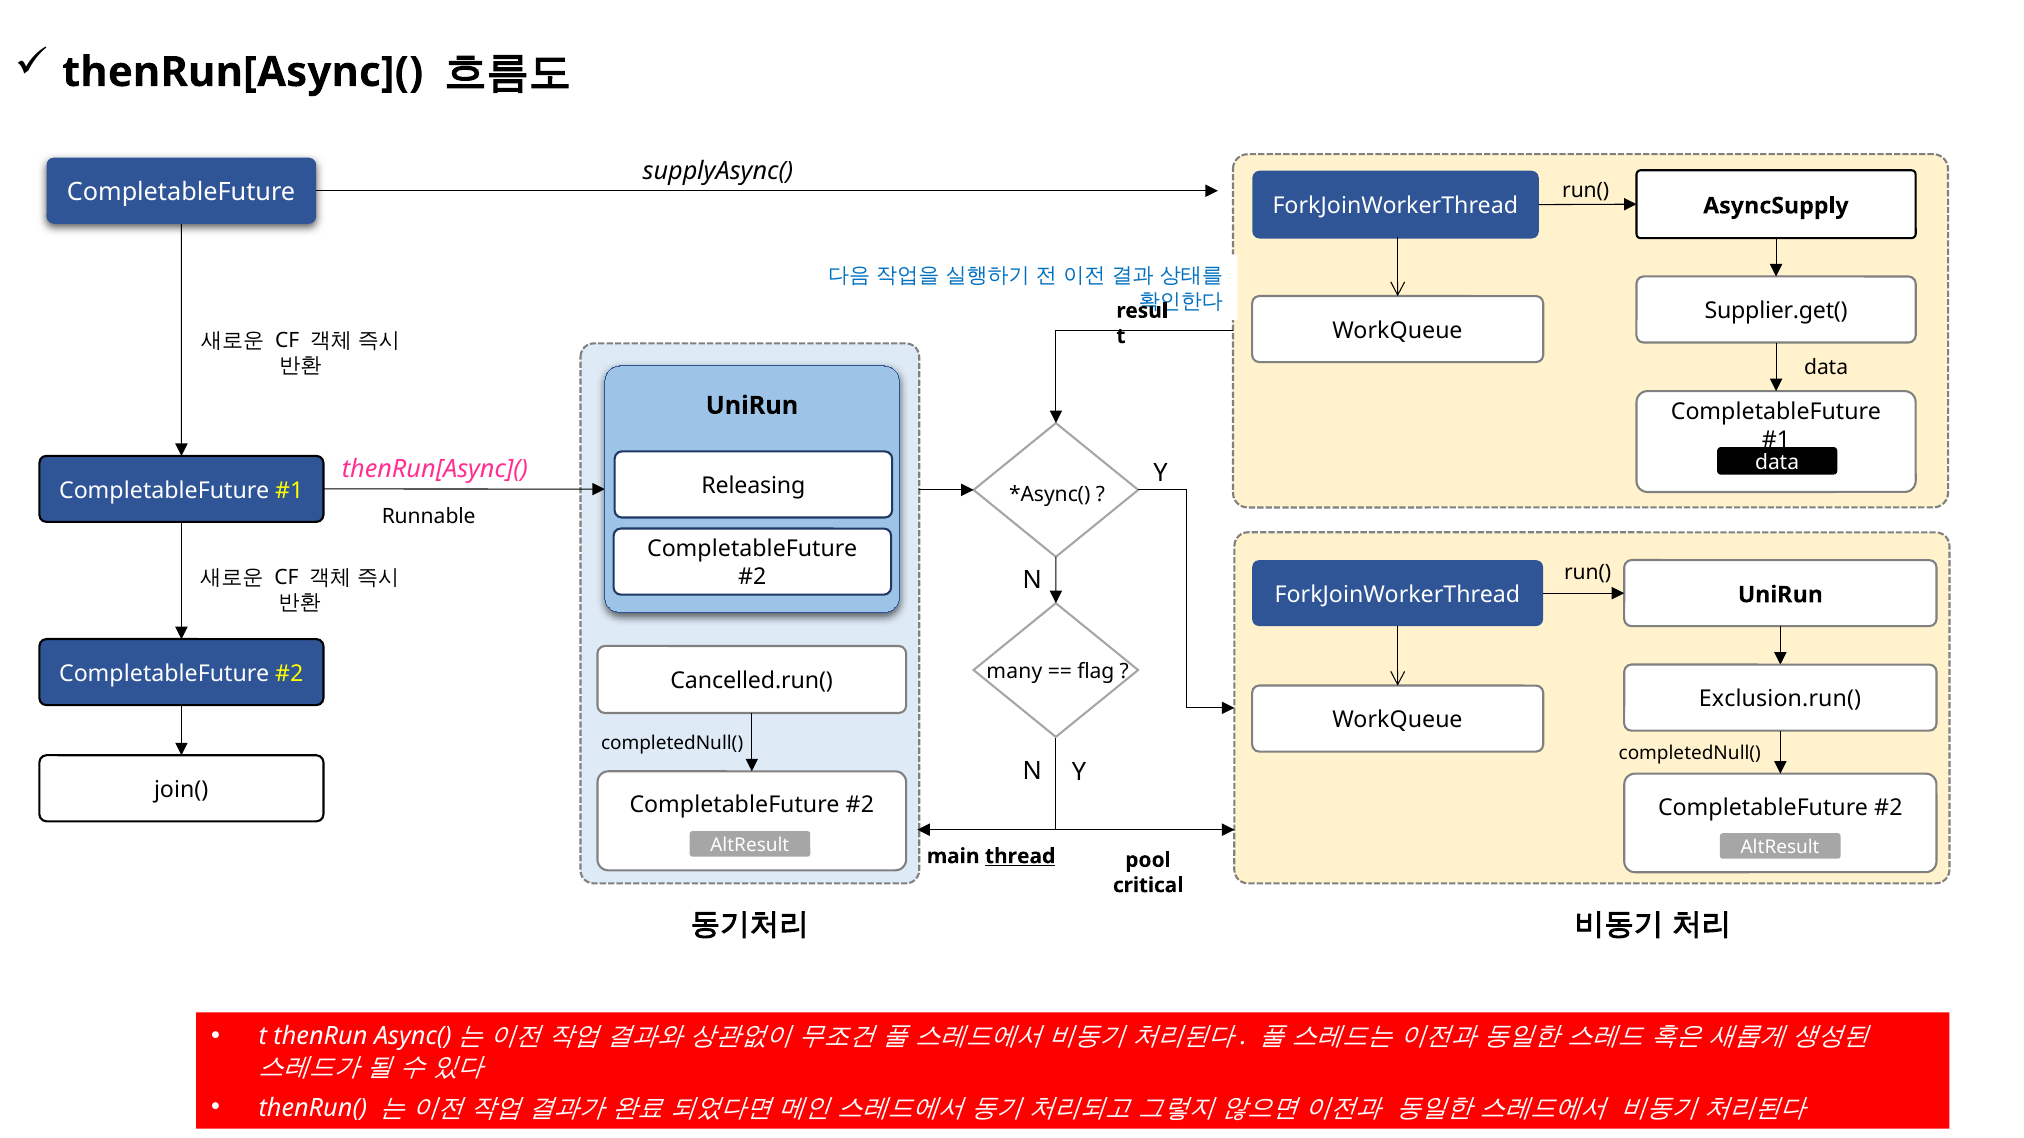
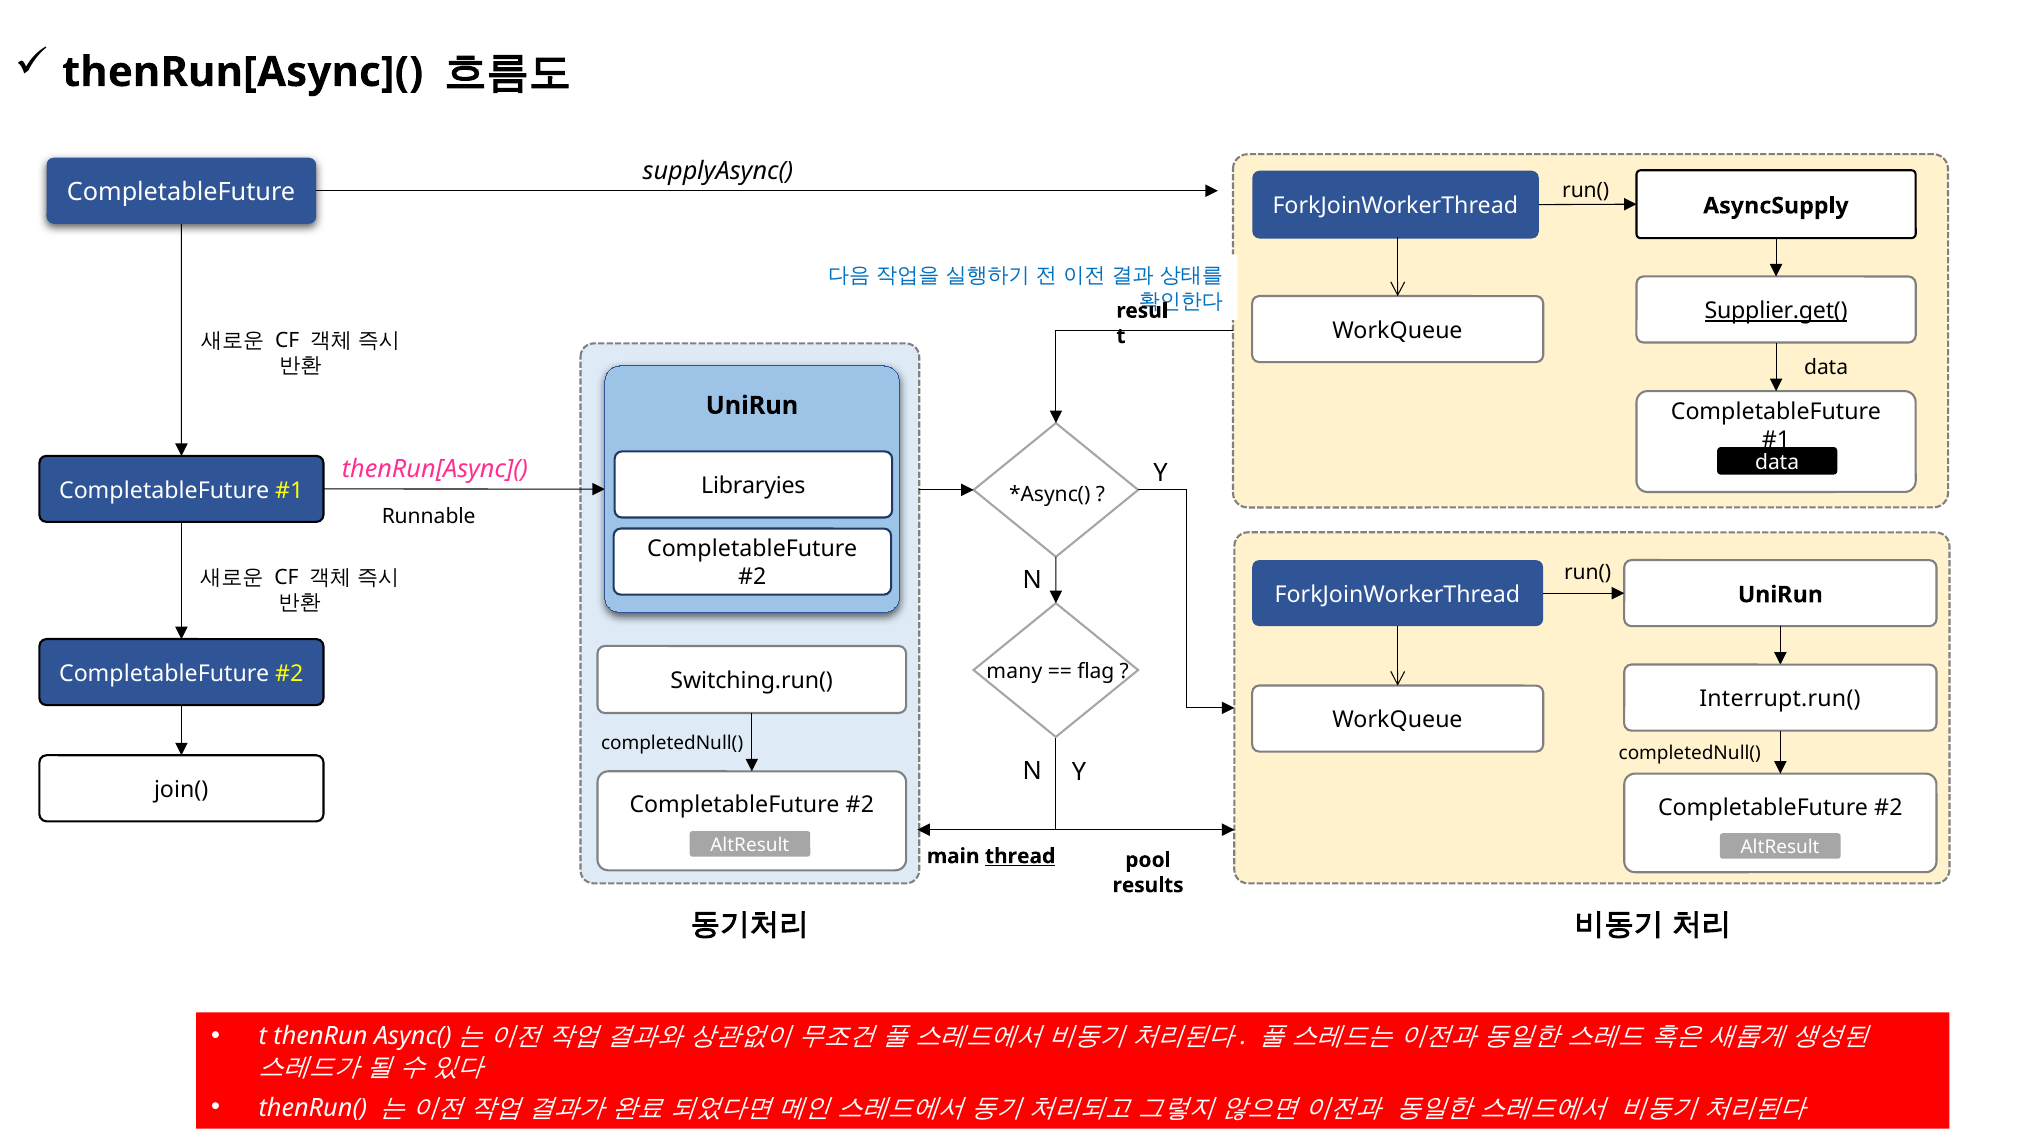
Supplier.get( underline: none -> present
Releasing: Releasing -> Libraryies
Cancelled.run(: Cancelled.run( -> Switching.run(
Exclusion.run(: Exclusion.run( -> Interrupt.run(
critical: critical -> results
